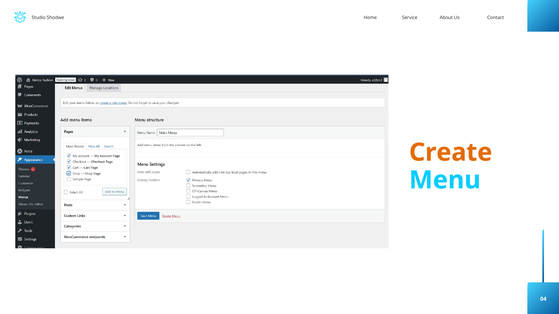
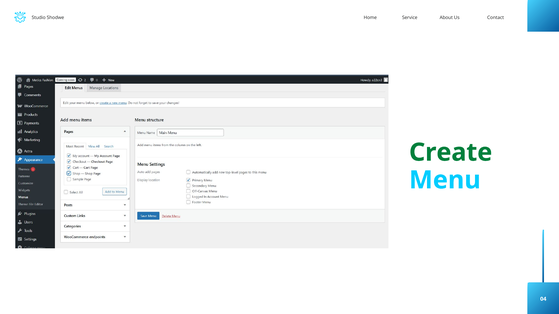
Create colour: orange -> green
